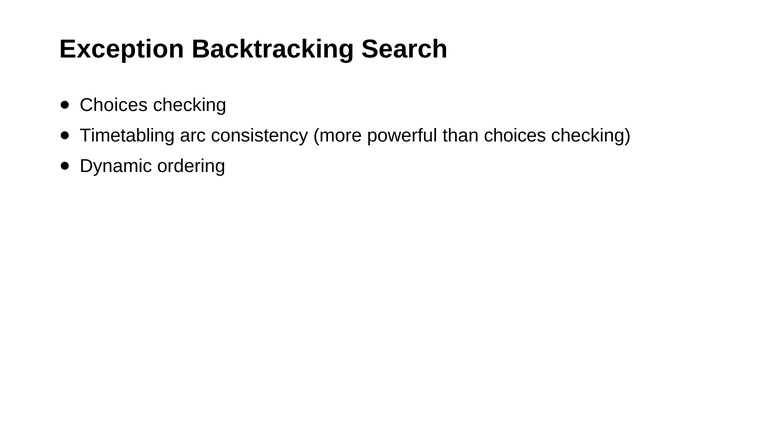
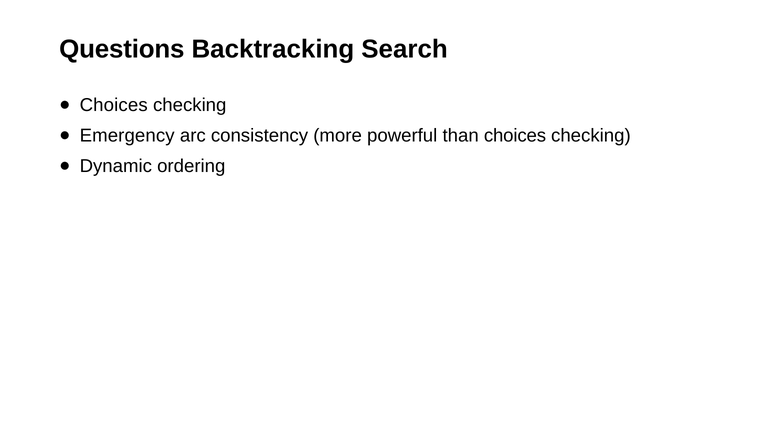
Exception: Exception -> Questions
Timetabling: Timetabling -> Emergency
